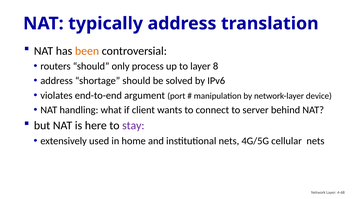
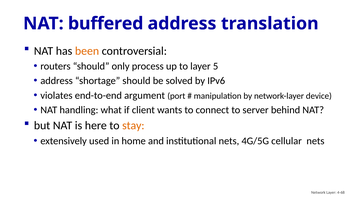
typically: typically -> buffered
8: 8 -> 5
stay colour: purple -> orange
